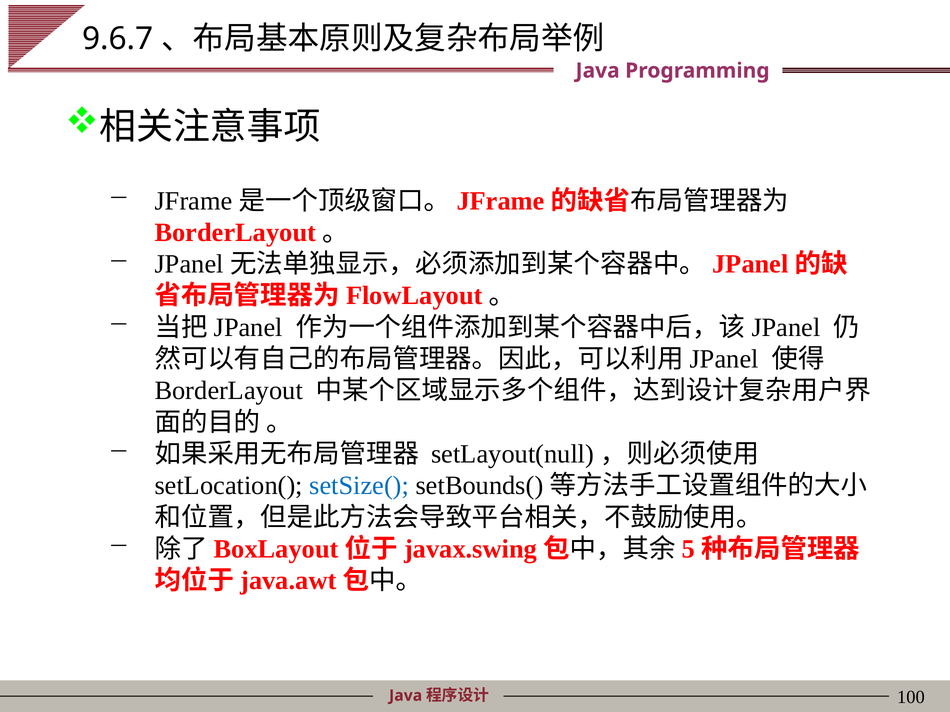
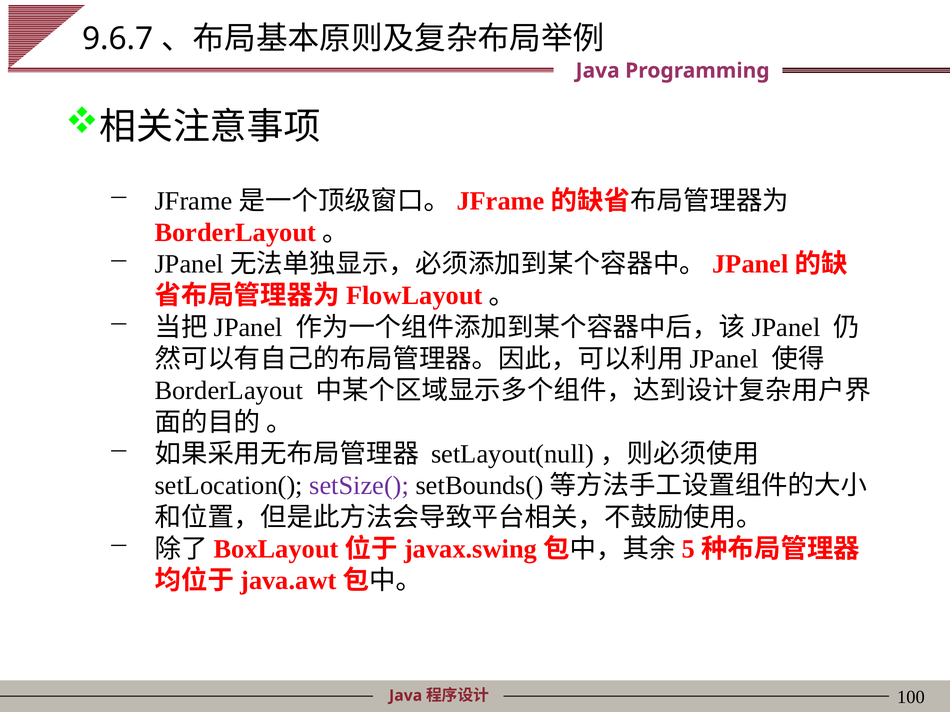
setSize( colour: blue -> purple
